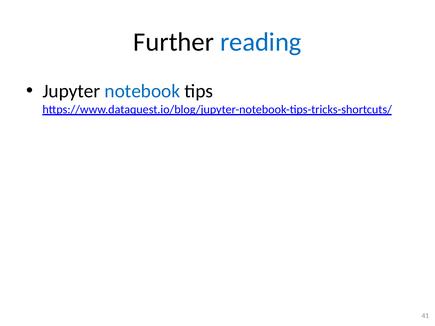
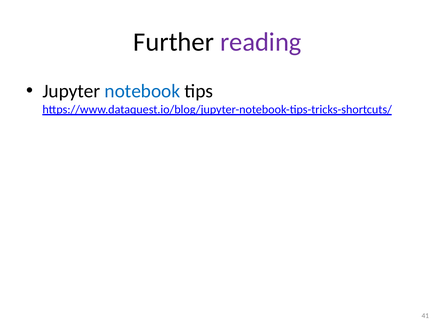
reading colour: blue -> purple
